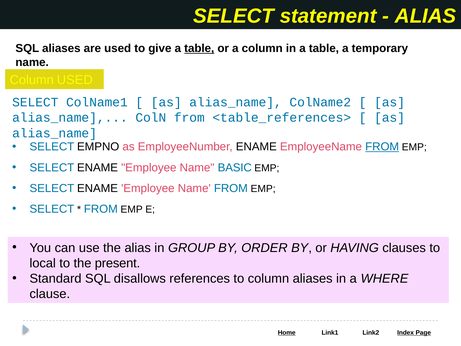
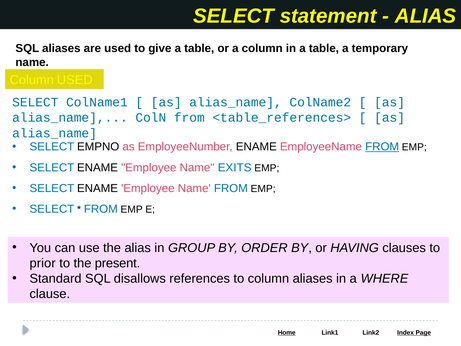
table at (199, 48) underline: present -> none
BASIC: BASIC -> EXITS
local: local -> prior
